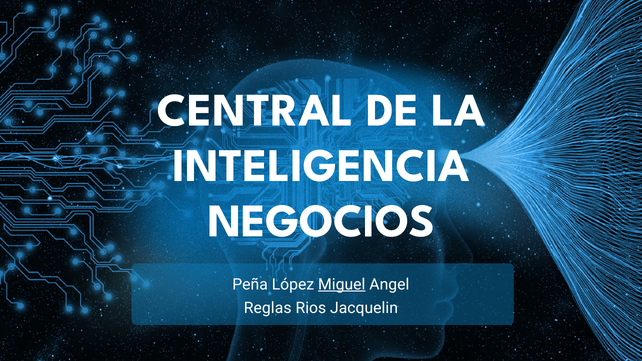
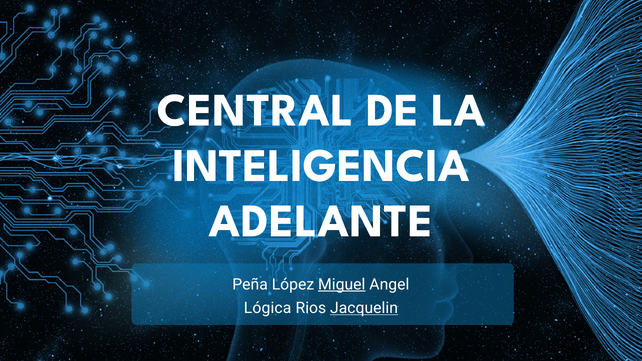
NEGOCIOS: NEGOCIOS -> ADELANTE
Reglas: Reglas -> Lógica
Jacquelin underline: none -> present
